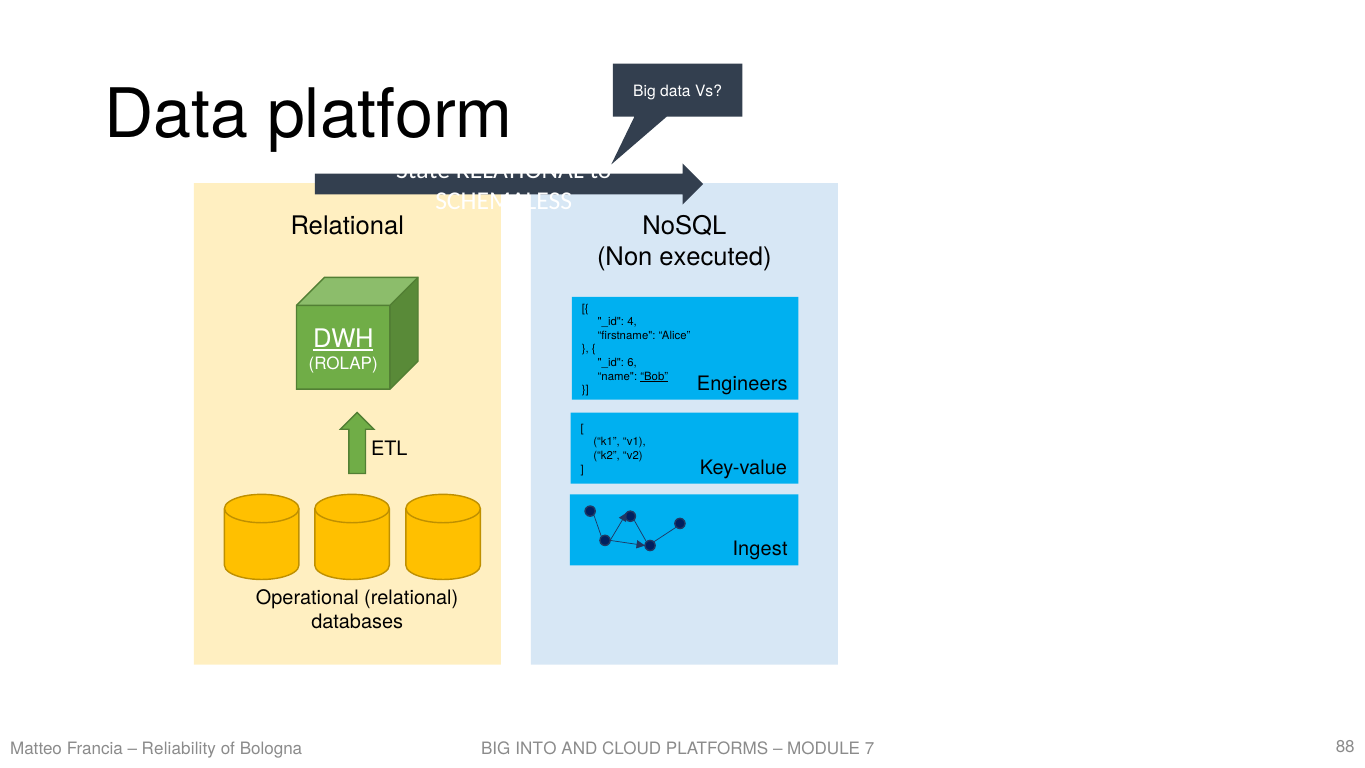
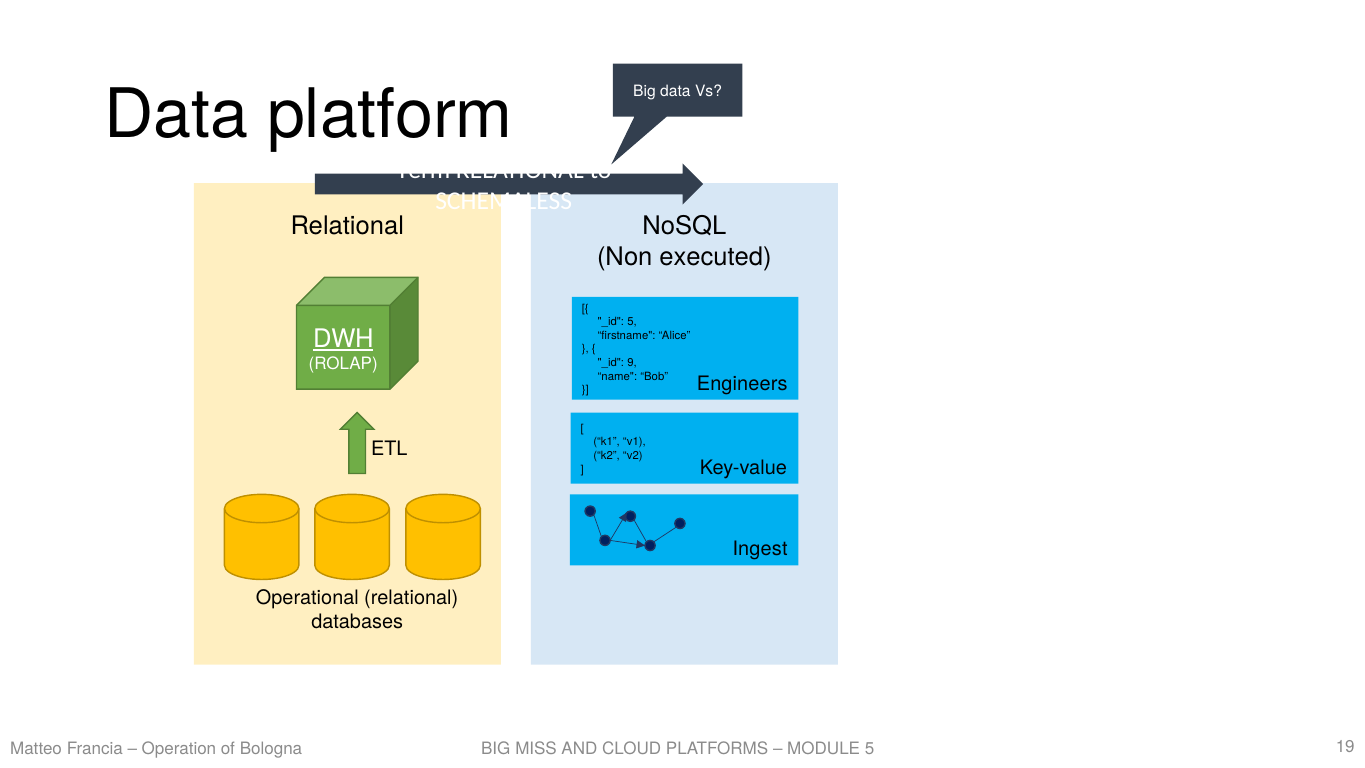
State: State -> Term
_id 4: 4 -> 5
6: 6 -> 9
Bob underline: present -> none
Reliability: Reliability -> Operation
INTO: INTO -> MISS
7 at (870, 749): 7 -> 5
88: 88 -> 19
